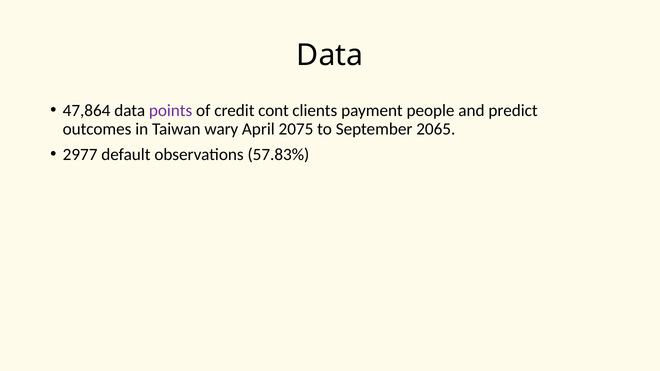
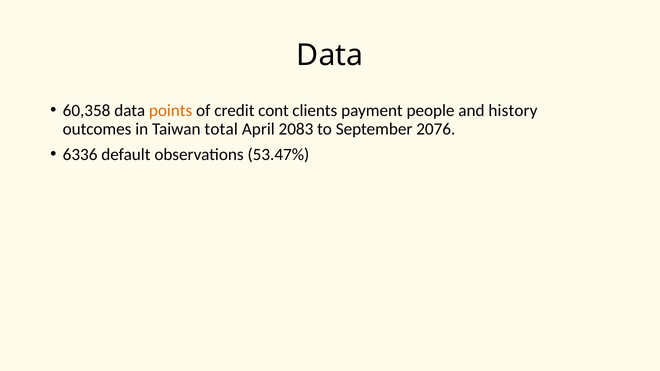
47,864: 47,864 -> 60,358
points colour: purple -> orange
predict: predict -> history
wary: wary -> total
2075: 2075 -> 2083
2065: 2065 -> 2076
2977: 2977 -> 6336
57.83%: 57.83% -> 53.47%
